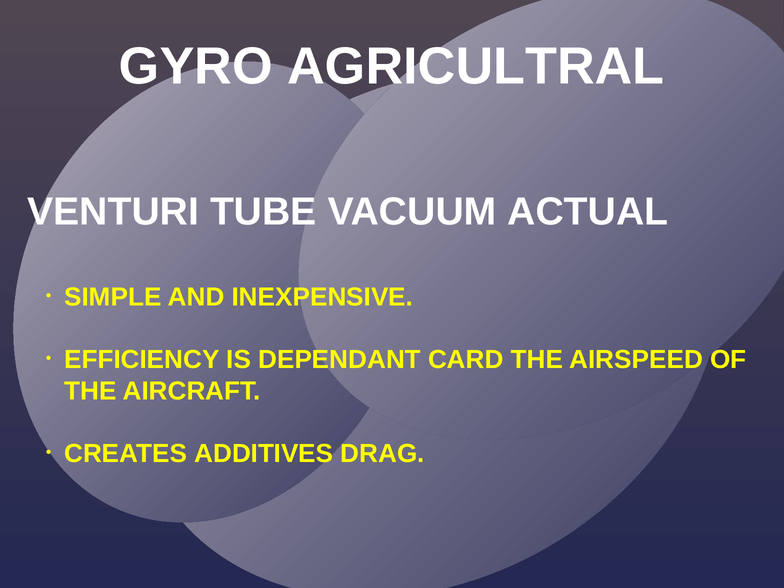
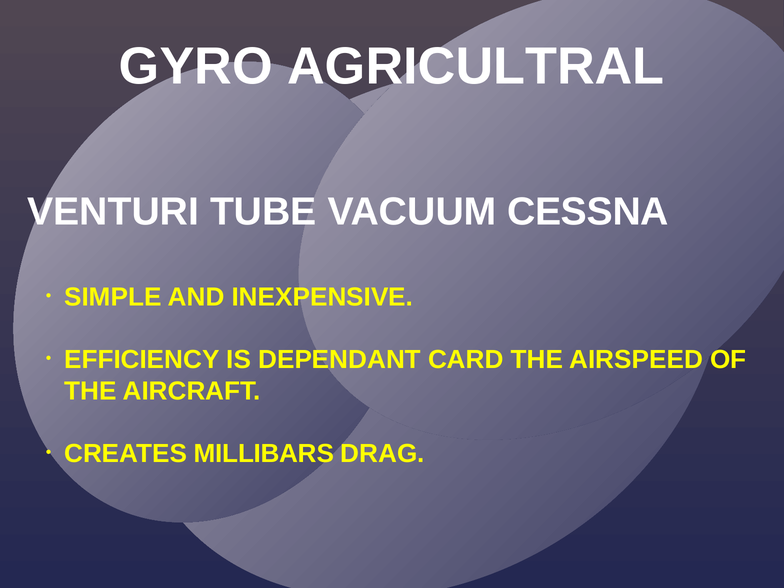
ACTUAL: ACTUAL -> CESSNA
ADDITIVES: ADDITIVES -> MILLIBARS
